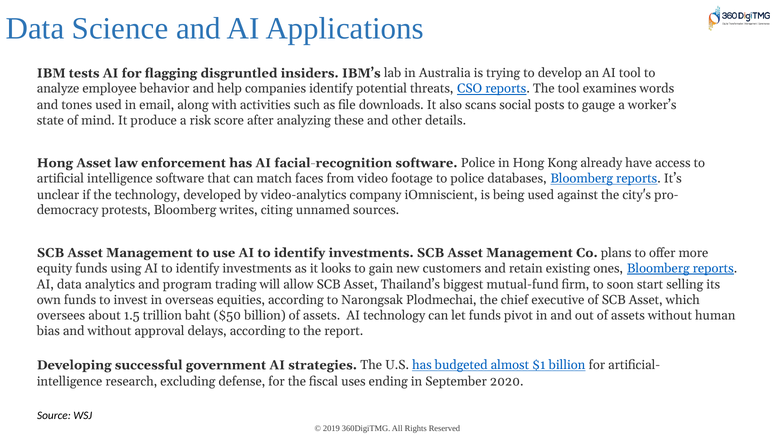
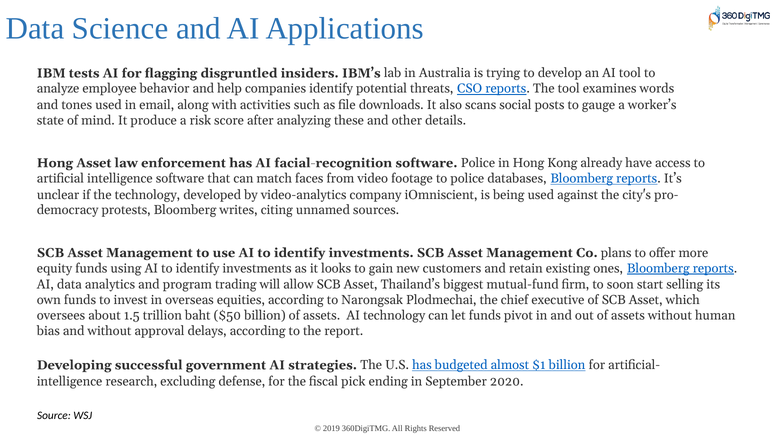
uses: uses -> pick
